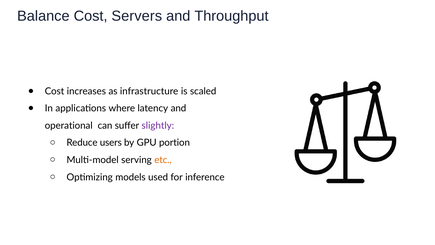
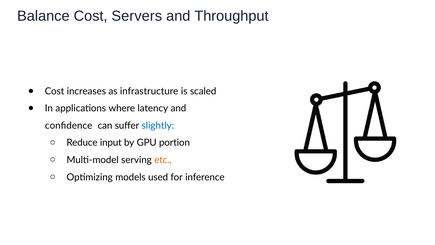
operational: operational -> conﬁdence
slightly colour: purple -> blue
users: users -> input
